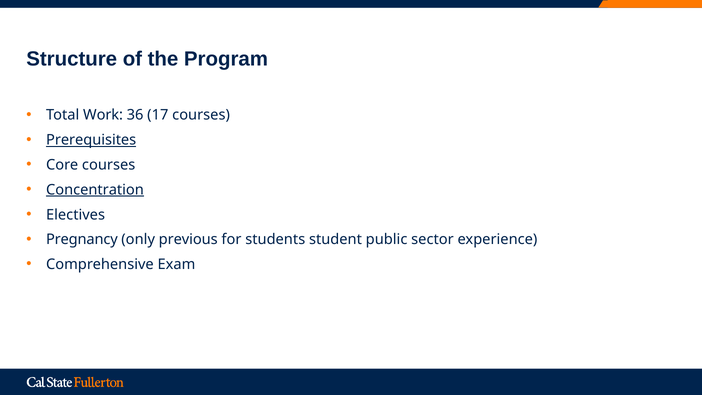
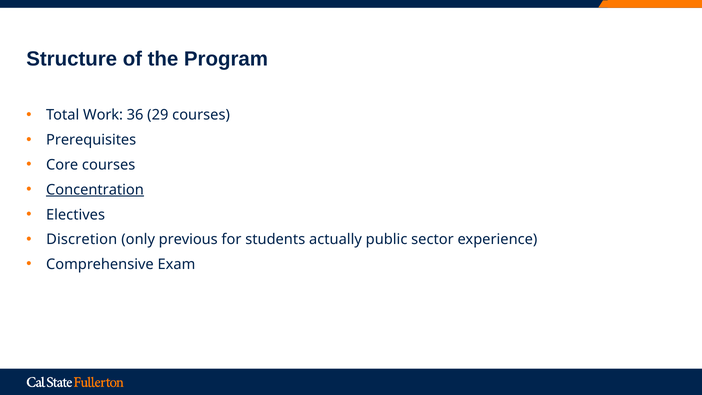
17: 17 -> 29
Prerequisites underline: present -> none
Pregnancy: Pregnancy -> Discretion
student: student -> actually
